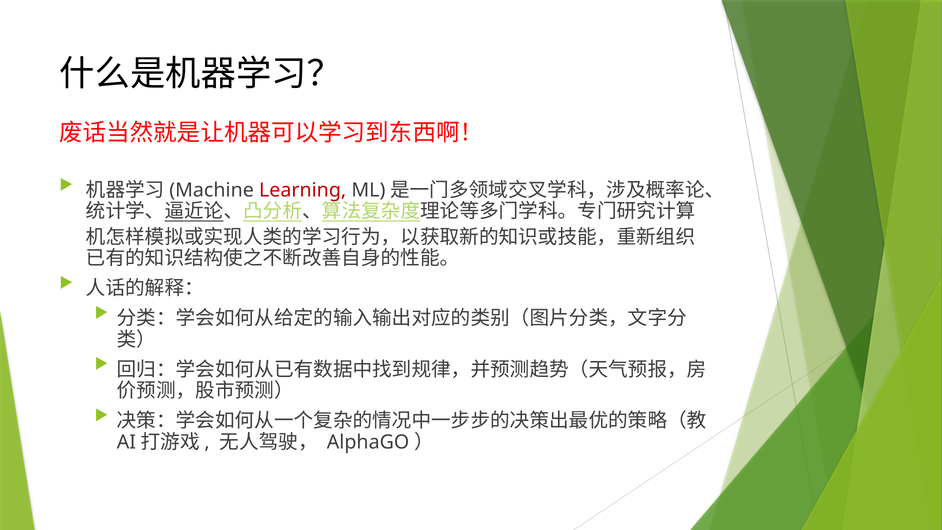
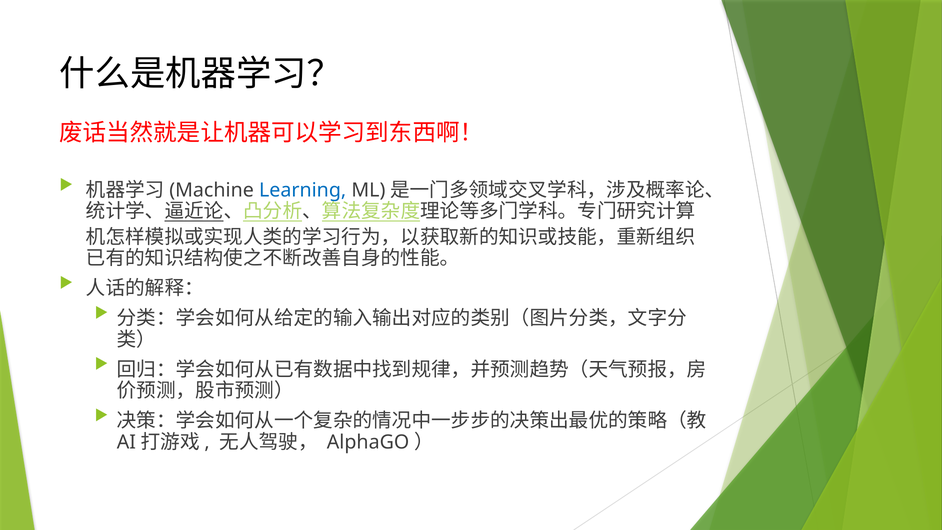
Learning colour: red -> blue
